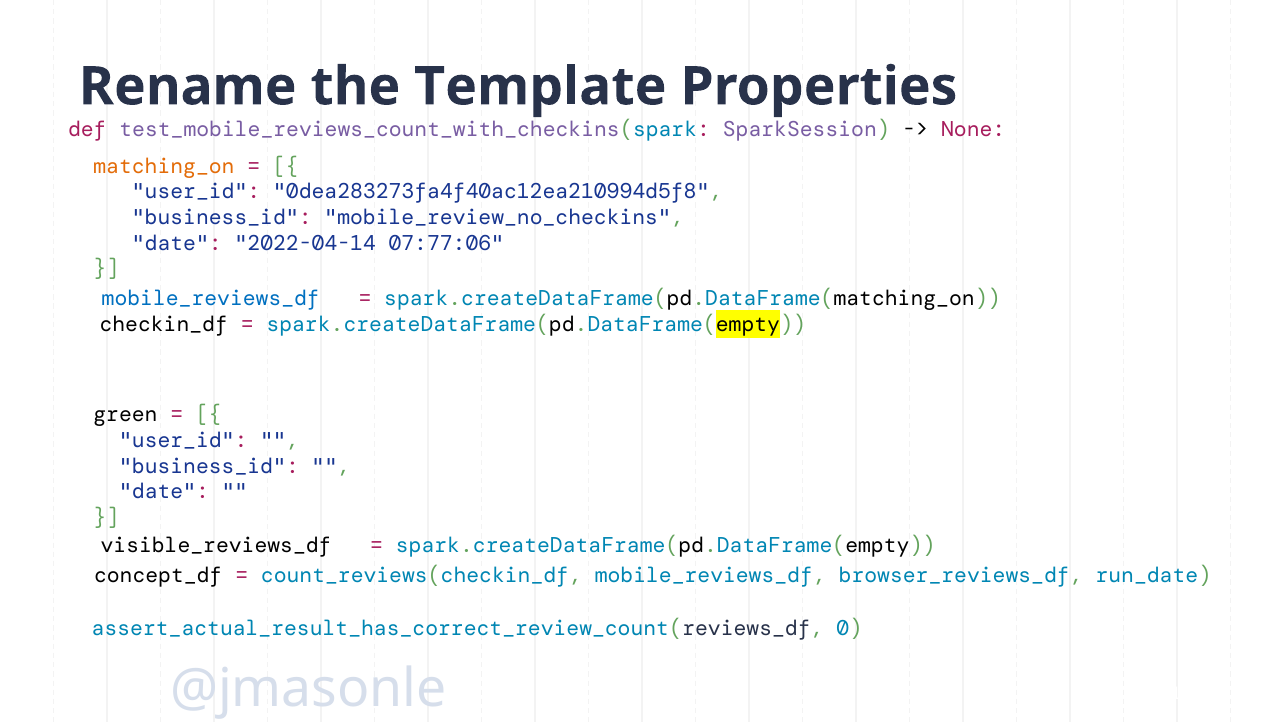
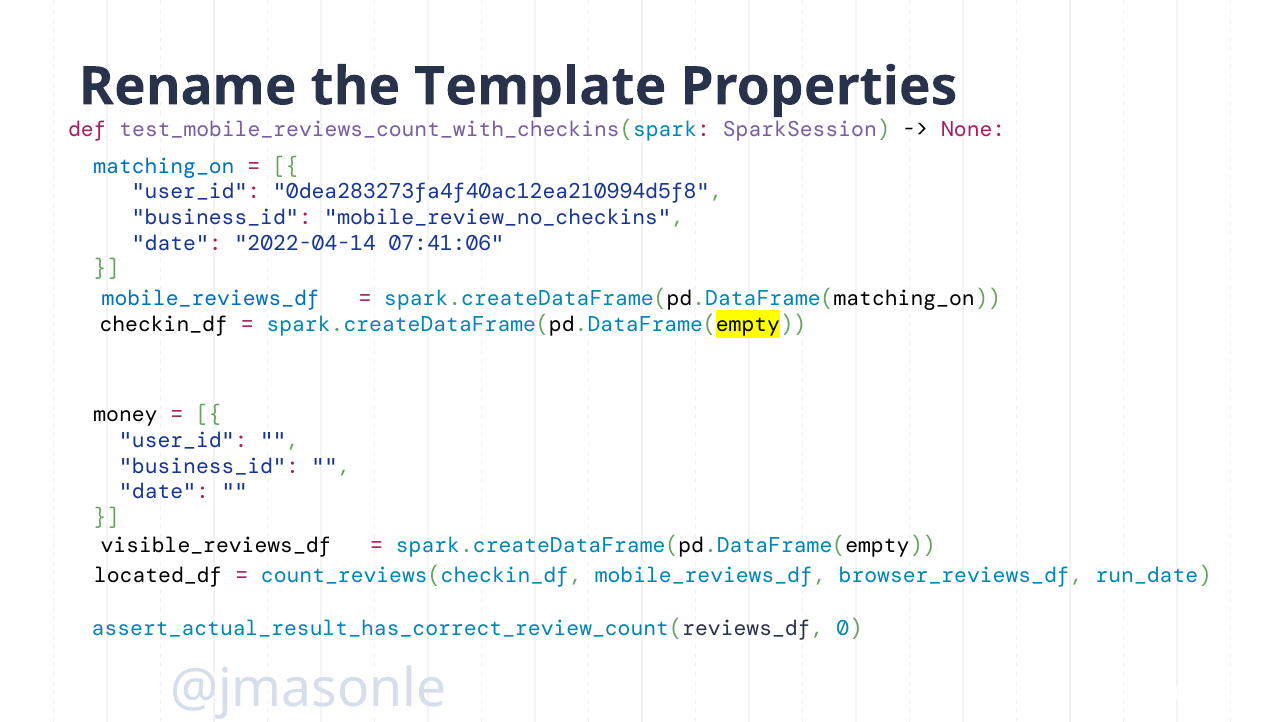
matching_on colour: orange -> blue
07:77:06: 07:77:06 -> 07:41:06
green: green -> money
concept_df: concept_df -> located_df
